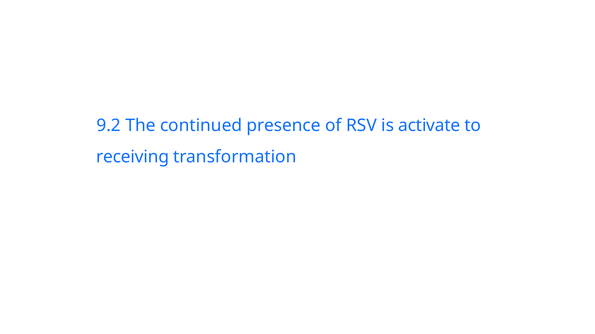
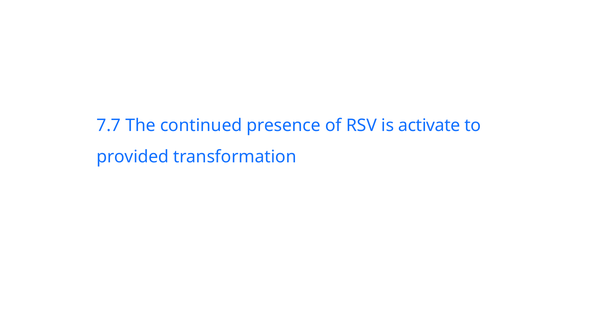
9.2: 9.2 -> 7.7
receiving: receiving -> provided
